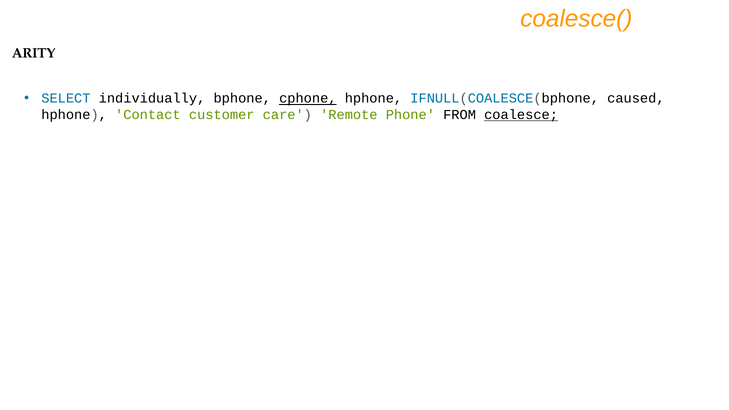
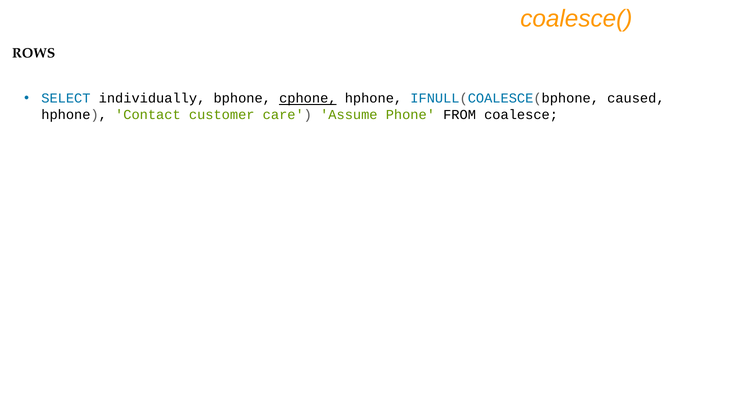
ARITY: ARITY -> ROWS
Remote: Remote -> Assume
coalesce underline: present -> none
